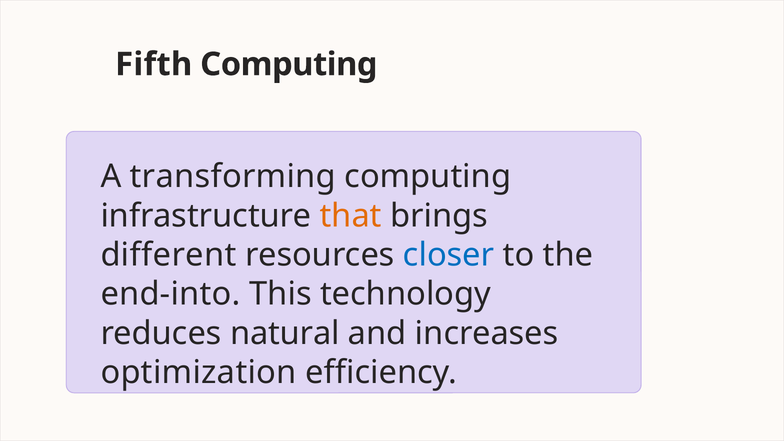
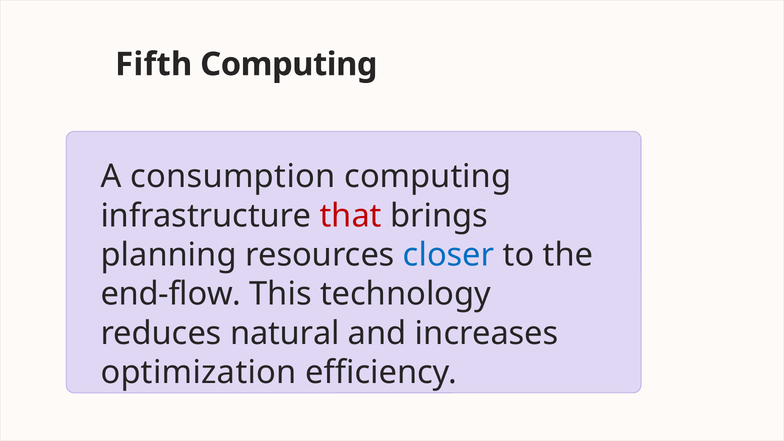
transforming: transforming -> consumption
that colour: orange -> red
different: different -> planning
end-into: end-into -> end-flow
